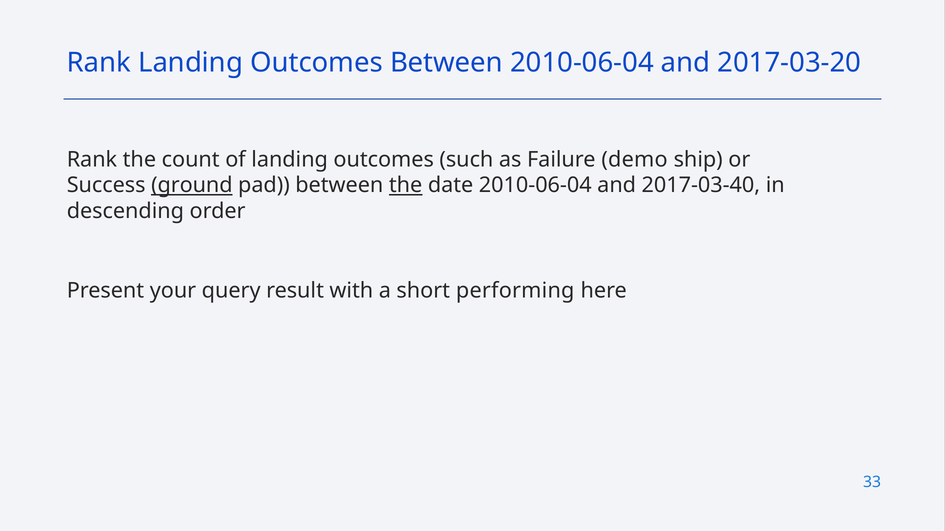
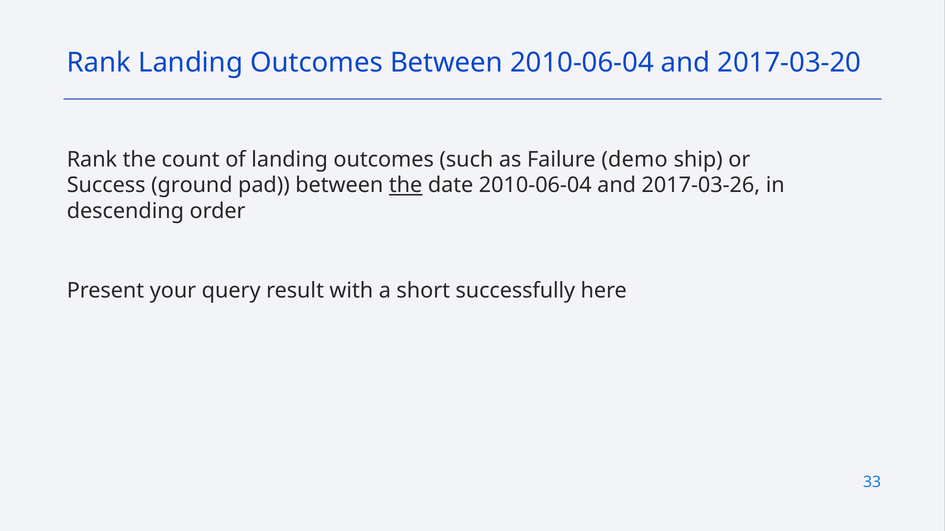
ground underline: present -> none
2017-03-40: 2017-03-40 -> 2017-03-26
performing: performing -> successfully
